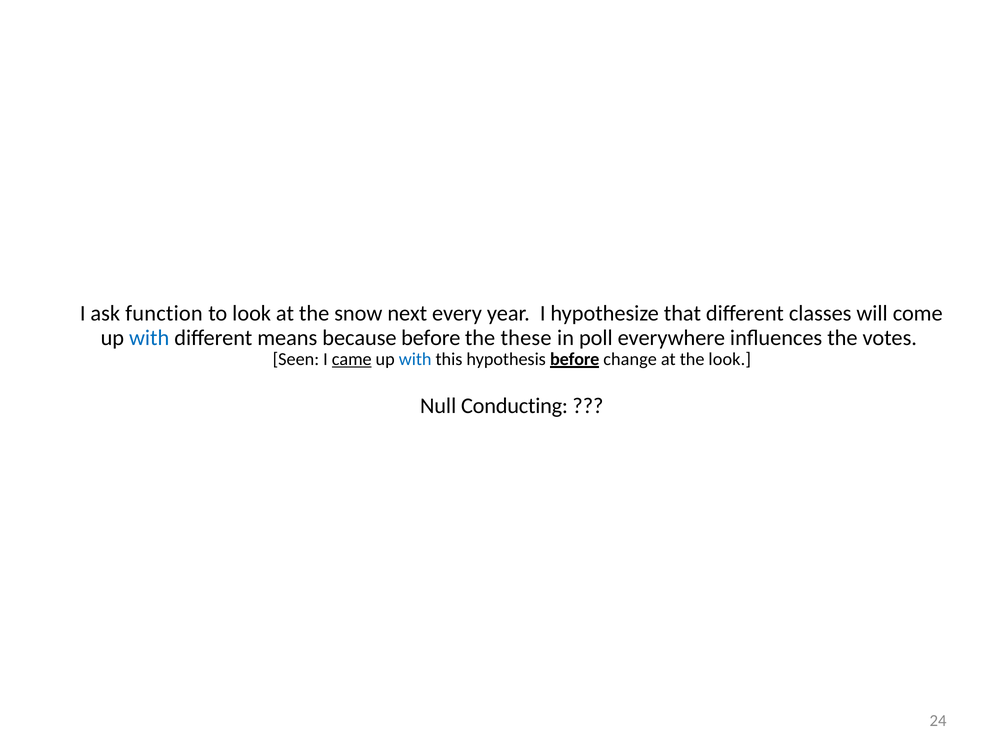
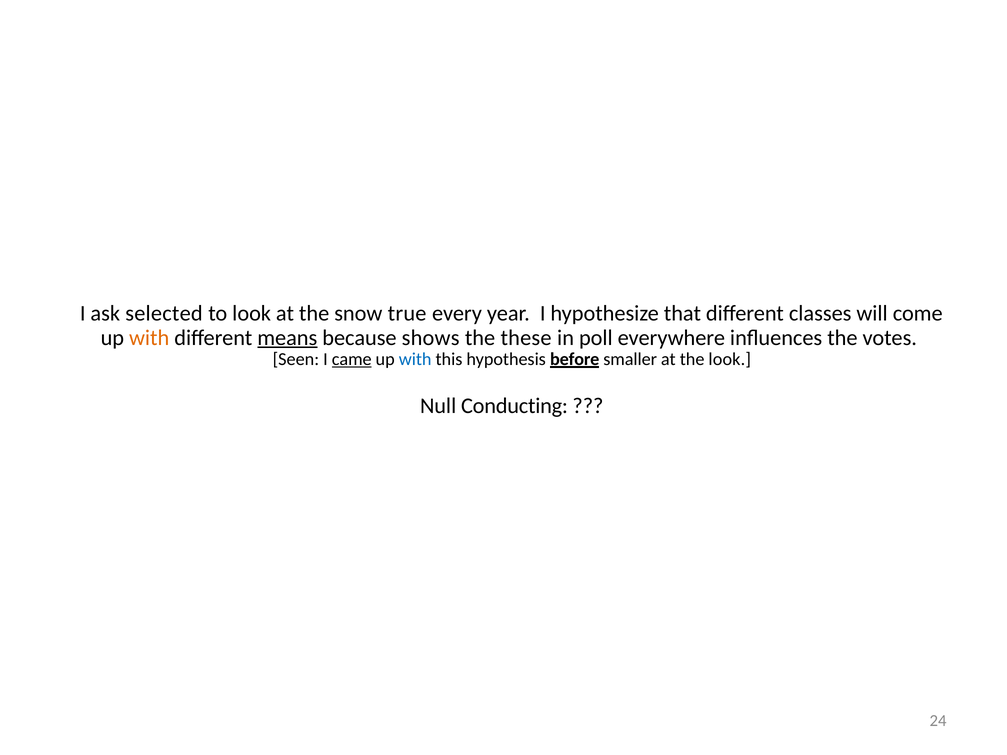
function: function -> selected
next: next -> true
with at (149, 338) colour: blue -> orange
means underline: none -> present
because before: before -> shows
change: change -> smaller
